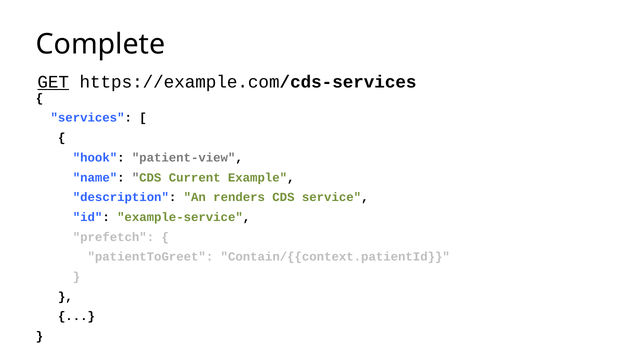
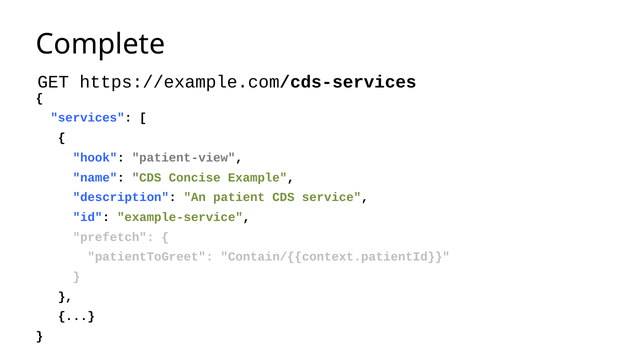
GET underline: present -> none
Current: Current -> Concise
renders: renders -> patient
